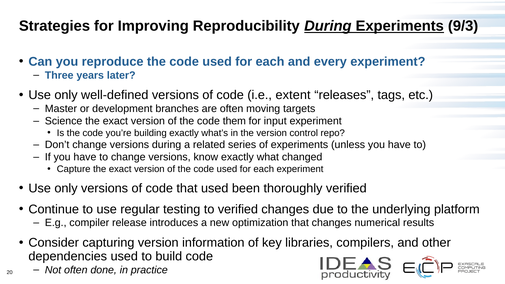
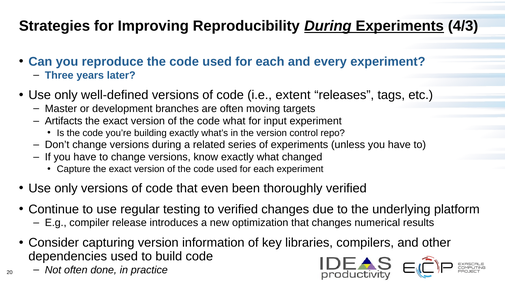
9/3: 9/3 -> 4/3
Science: Science -> Artifacts
code them: them -> what
that used: used -> even
